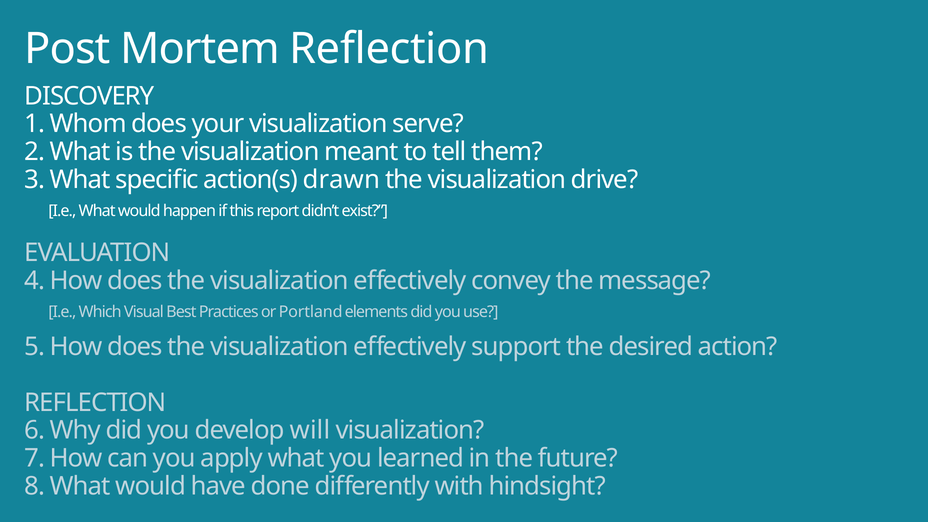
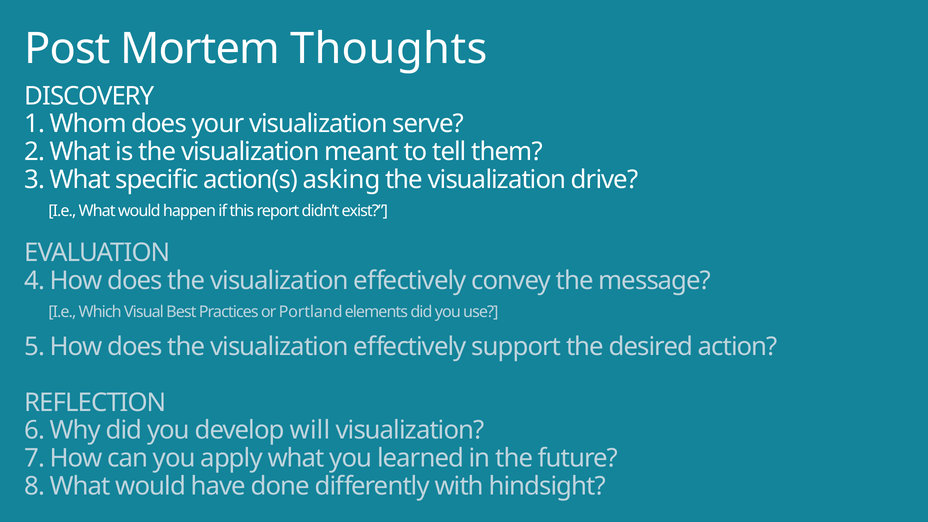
Mortem Reflection: Reflection -> Thoughts
drawn: drawn -> asking
